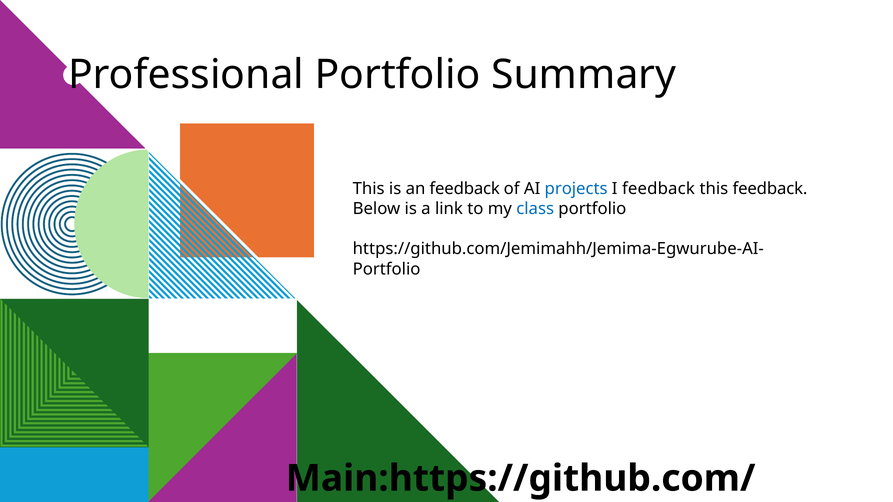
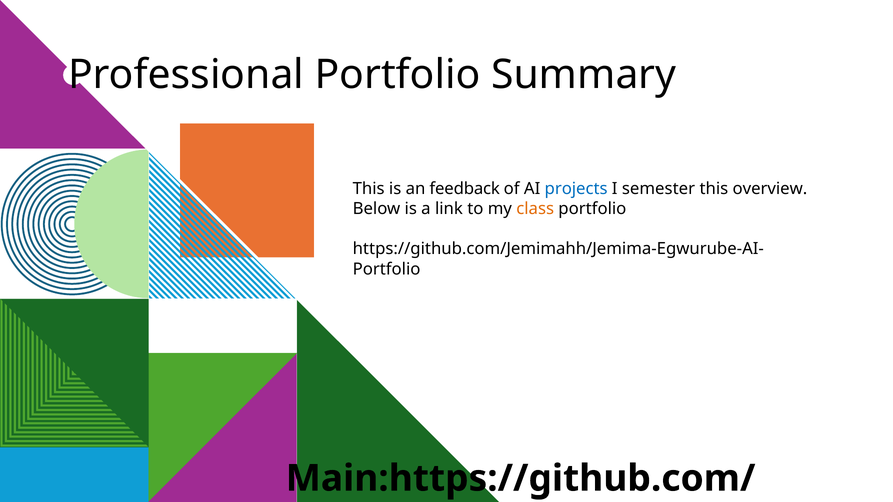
I feedback: feedback -> semester
this feedback: feedback -> overview
class colour: blue -> orange
